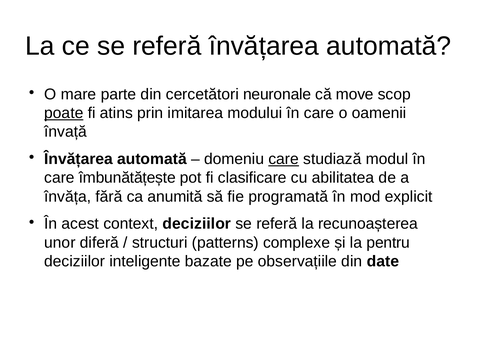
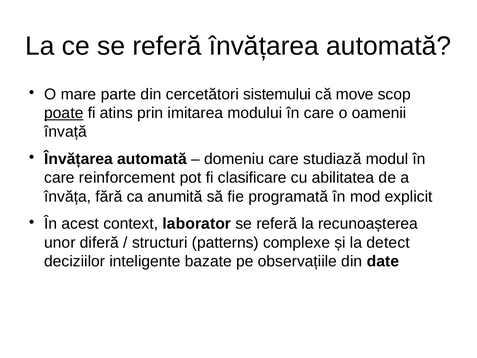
neuronale: neuronale -> sistemului
care at (284, 159) underline: present -> none
îmbunătățește: îmbunătățește -> reinforcement
context deciziilor: deciziilor -> laborator
pentru: pentru -> detect
